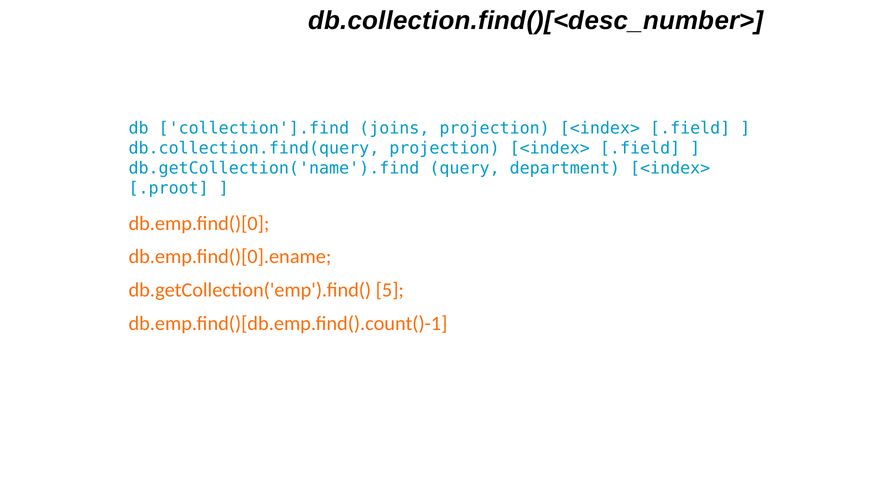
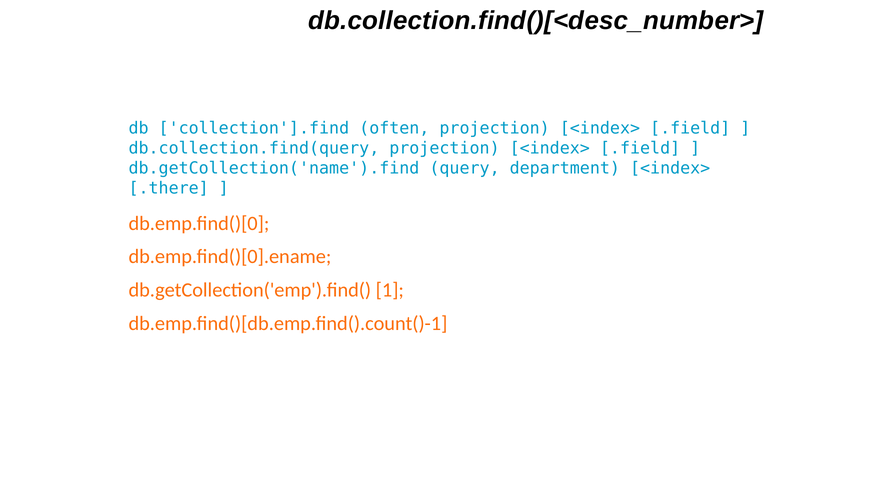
joins: joins -> often
.proot: .proot -> .there
5: 5 -> 1
